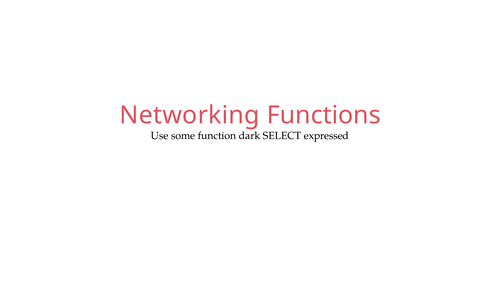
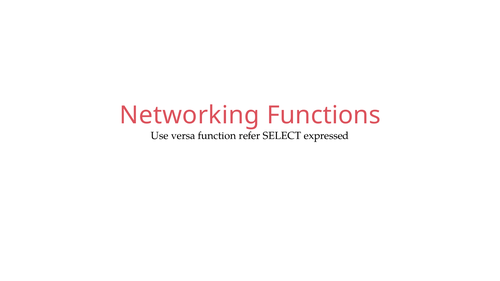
some: some -> versa
dark: dark -> refer
